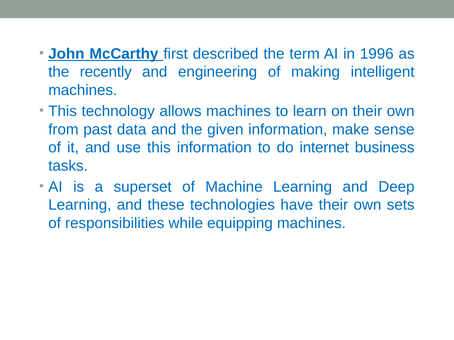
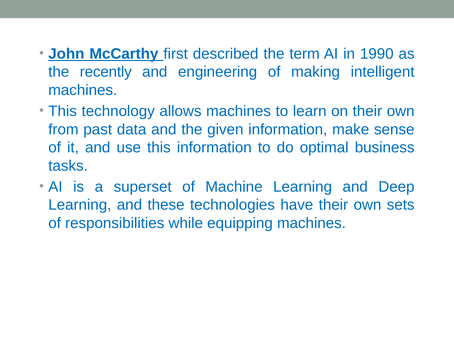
1996: 1996 -> 1990
internet: internet -> optimal
